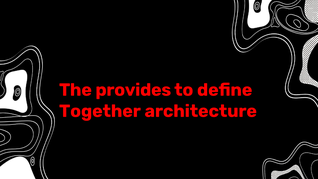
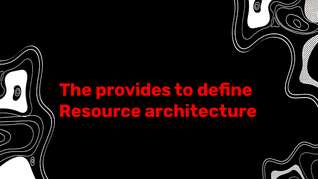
Together: Together -> Resource
